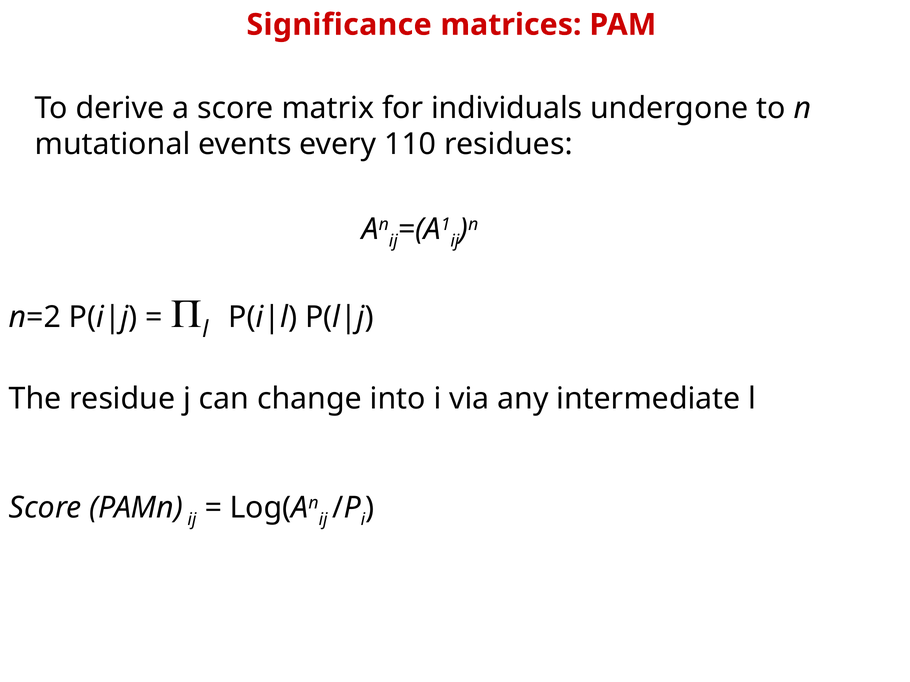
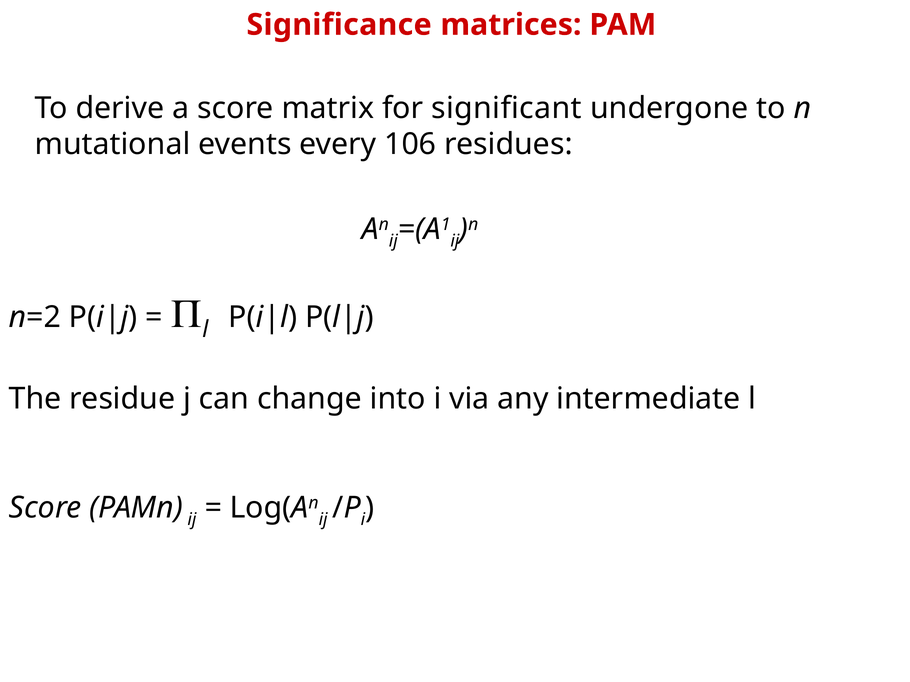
individuals: individuals -> significant
110: 110 -> 106
